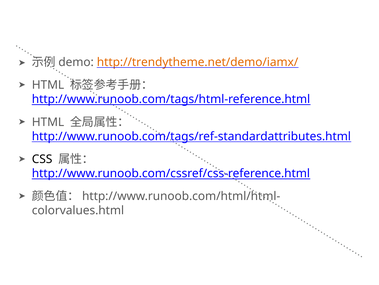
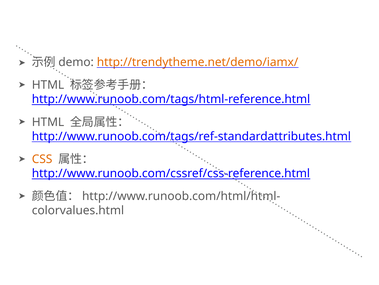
CSS colour: black -> orange
